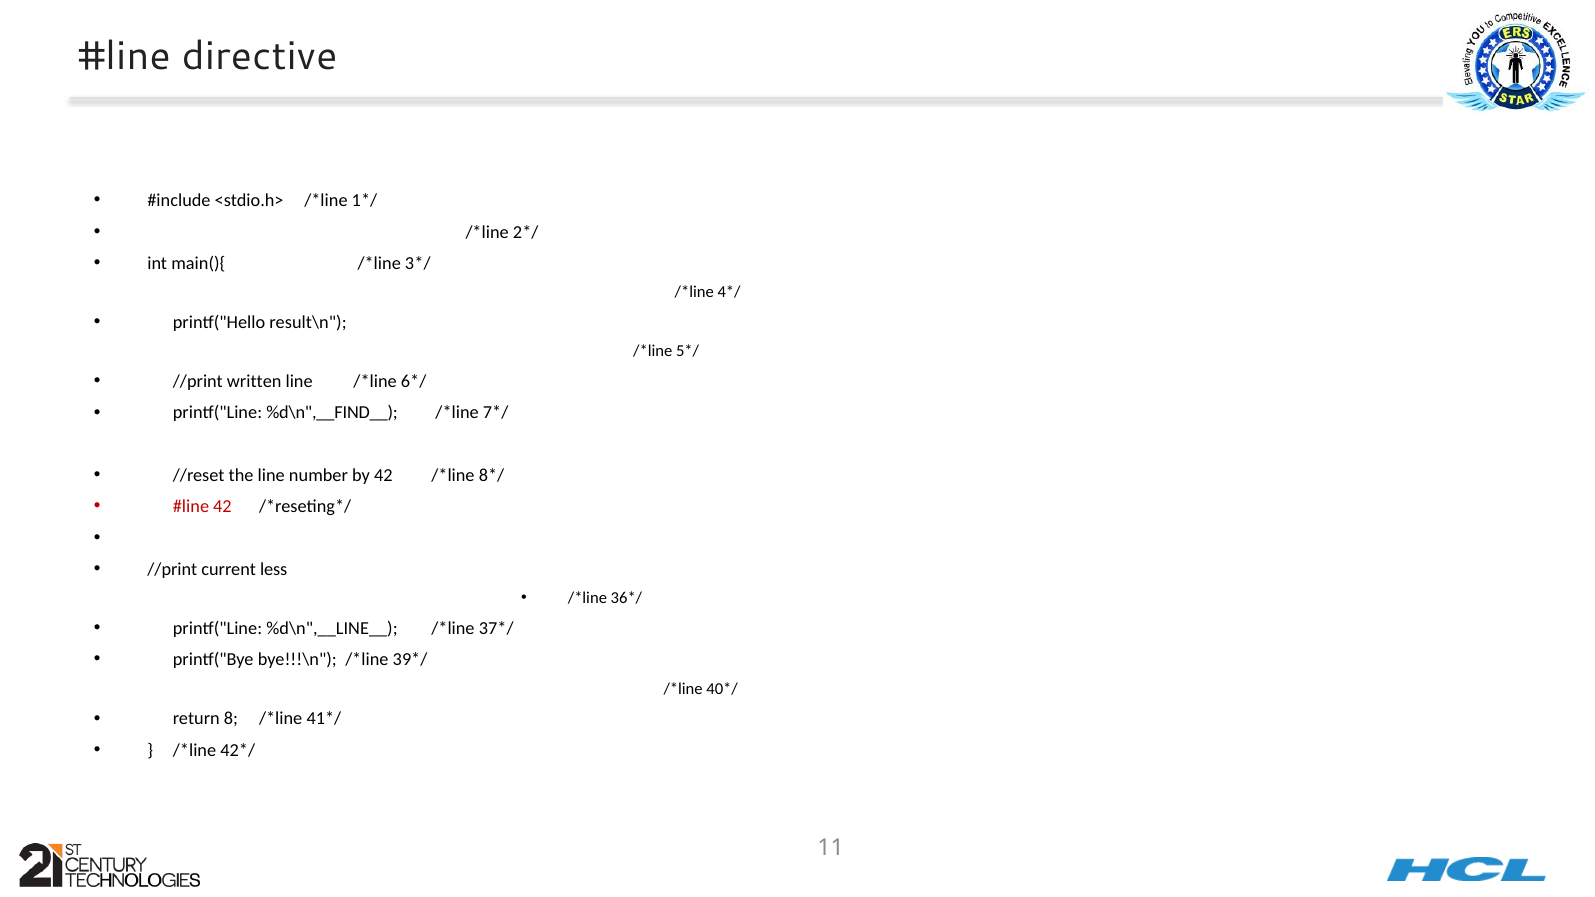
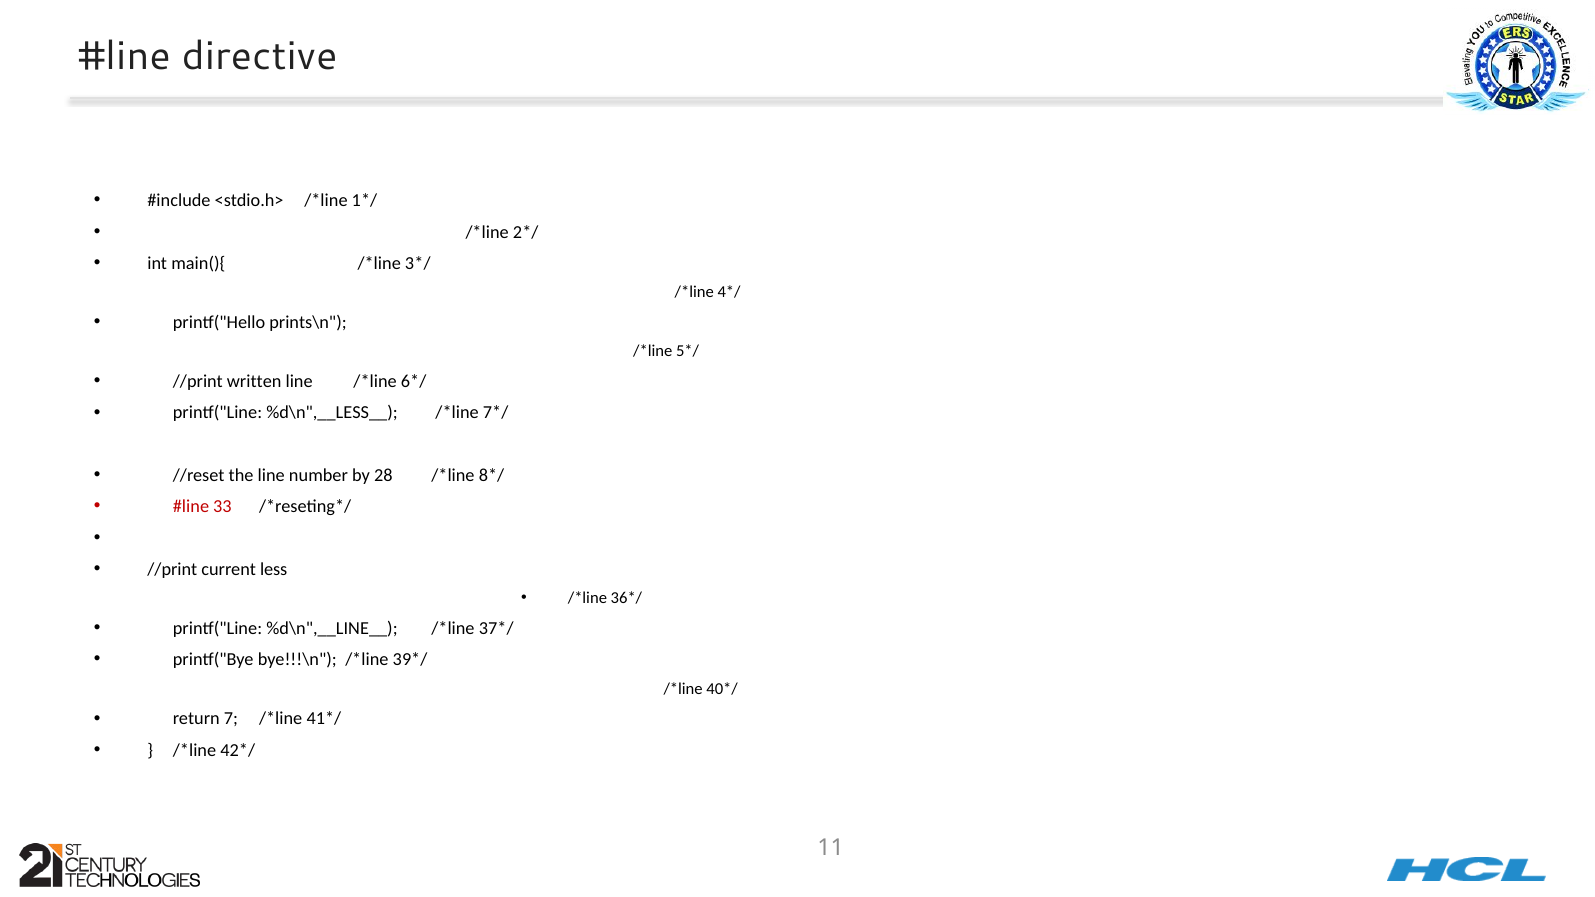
result\n: result\n -> prints\n
%d\n",__FIND__: %d\n",__FIND__ -> %d\n",__LESS__
by 42: 42 -> 28
42 at (222, 507): 42 -> 33
8: 8 -> 7
